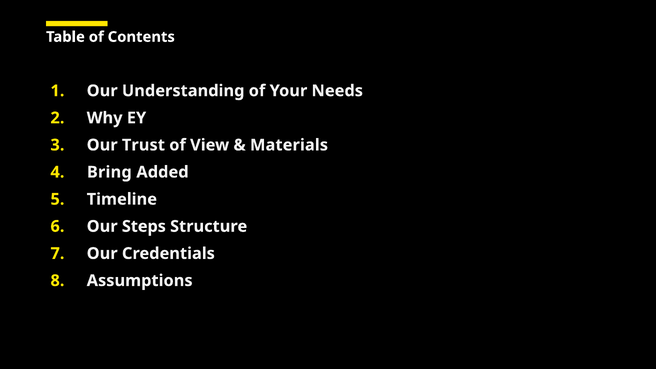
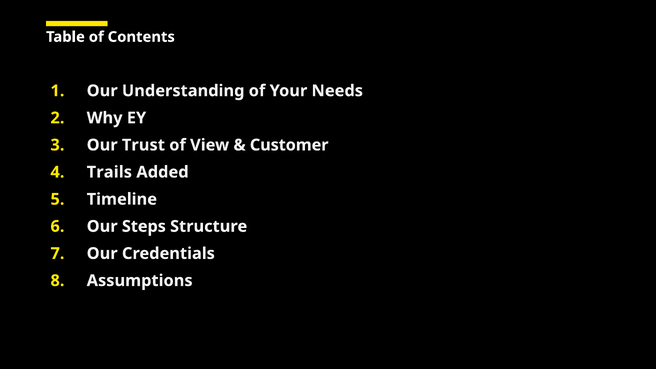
Materials: Materials -> Customer
Bring: Bring -> Trails
